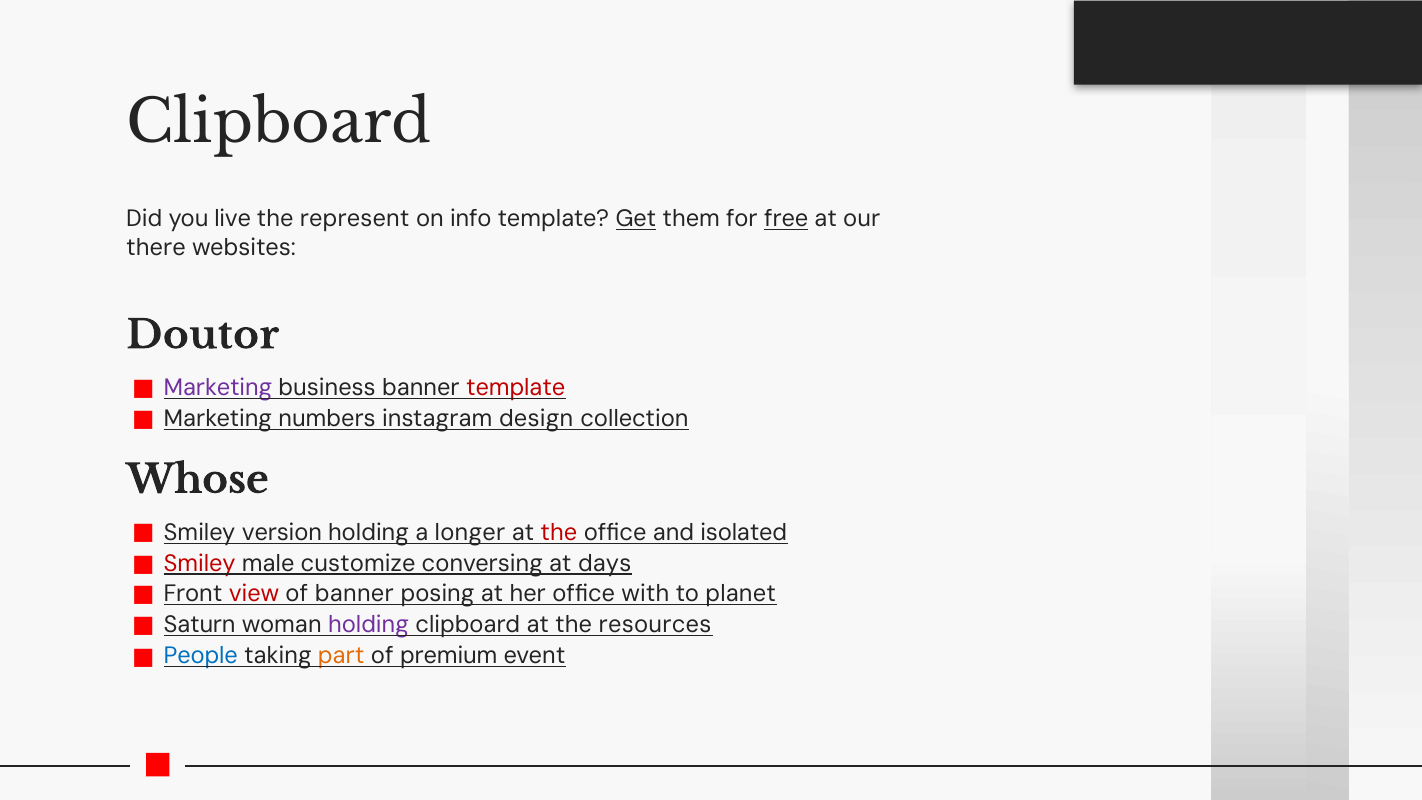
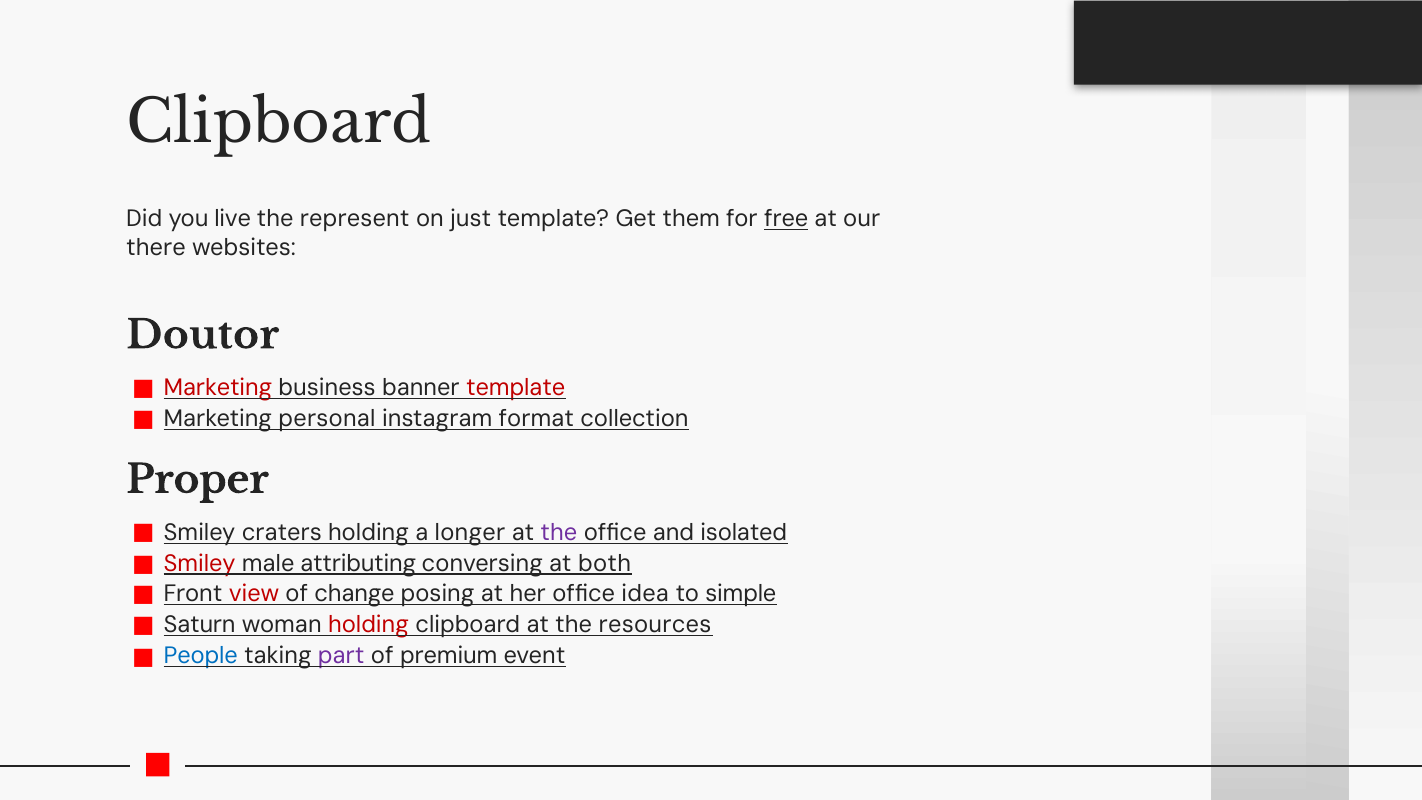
info: info -> just
Get underline: present -> none
Marketing at (218, 388) colour: purple -> red
numbers: numbers -> personal
design: design -> format
Whose: Whose -> Proper
version: version -> craters
the at (559, 532) colour: red -> purple
customize: customize -> attributing
days: days -> both
of banner: banner -> change
with: with -> idea
planet: planet -> simple
holding at (369, 625) colour: purple -> red
part colour: orange -> purple
